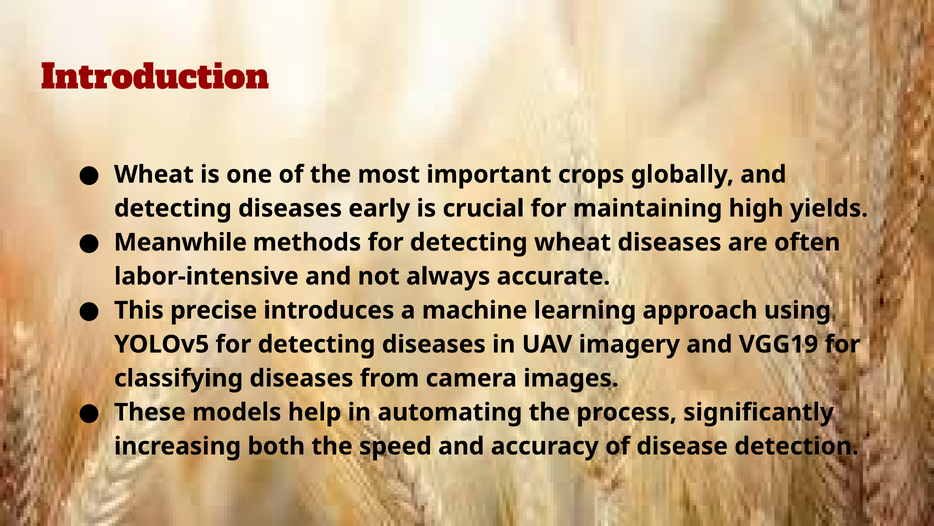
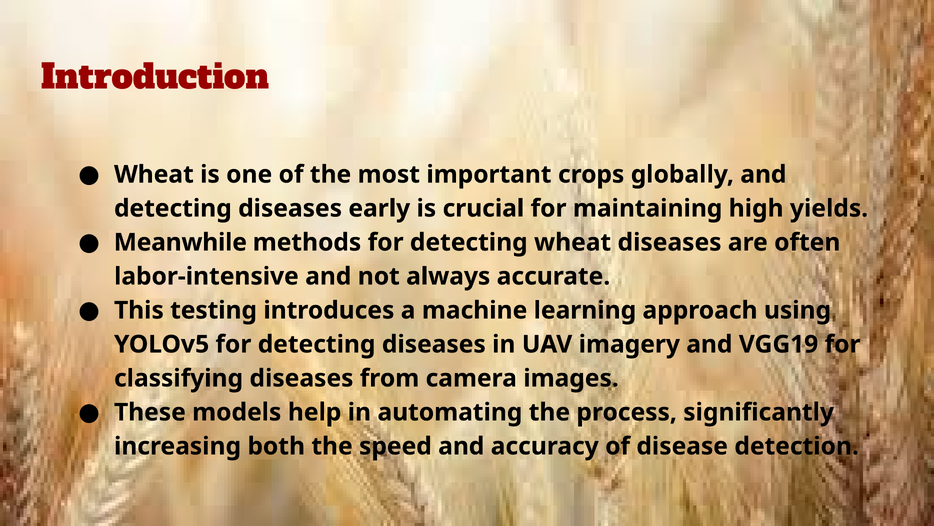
precise: precise -> testing
